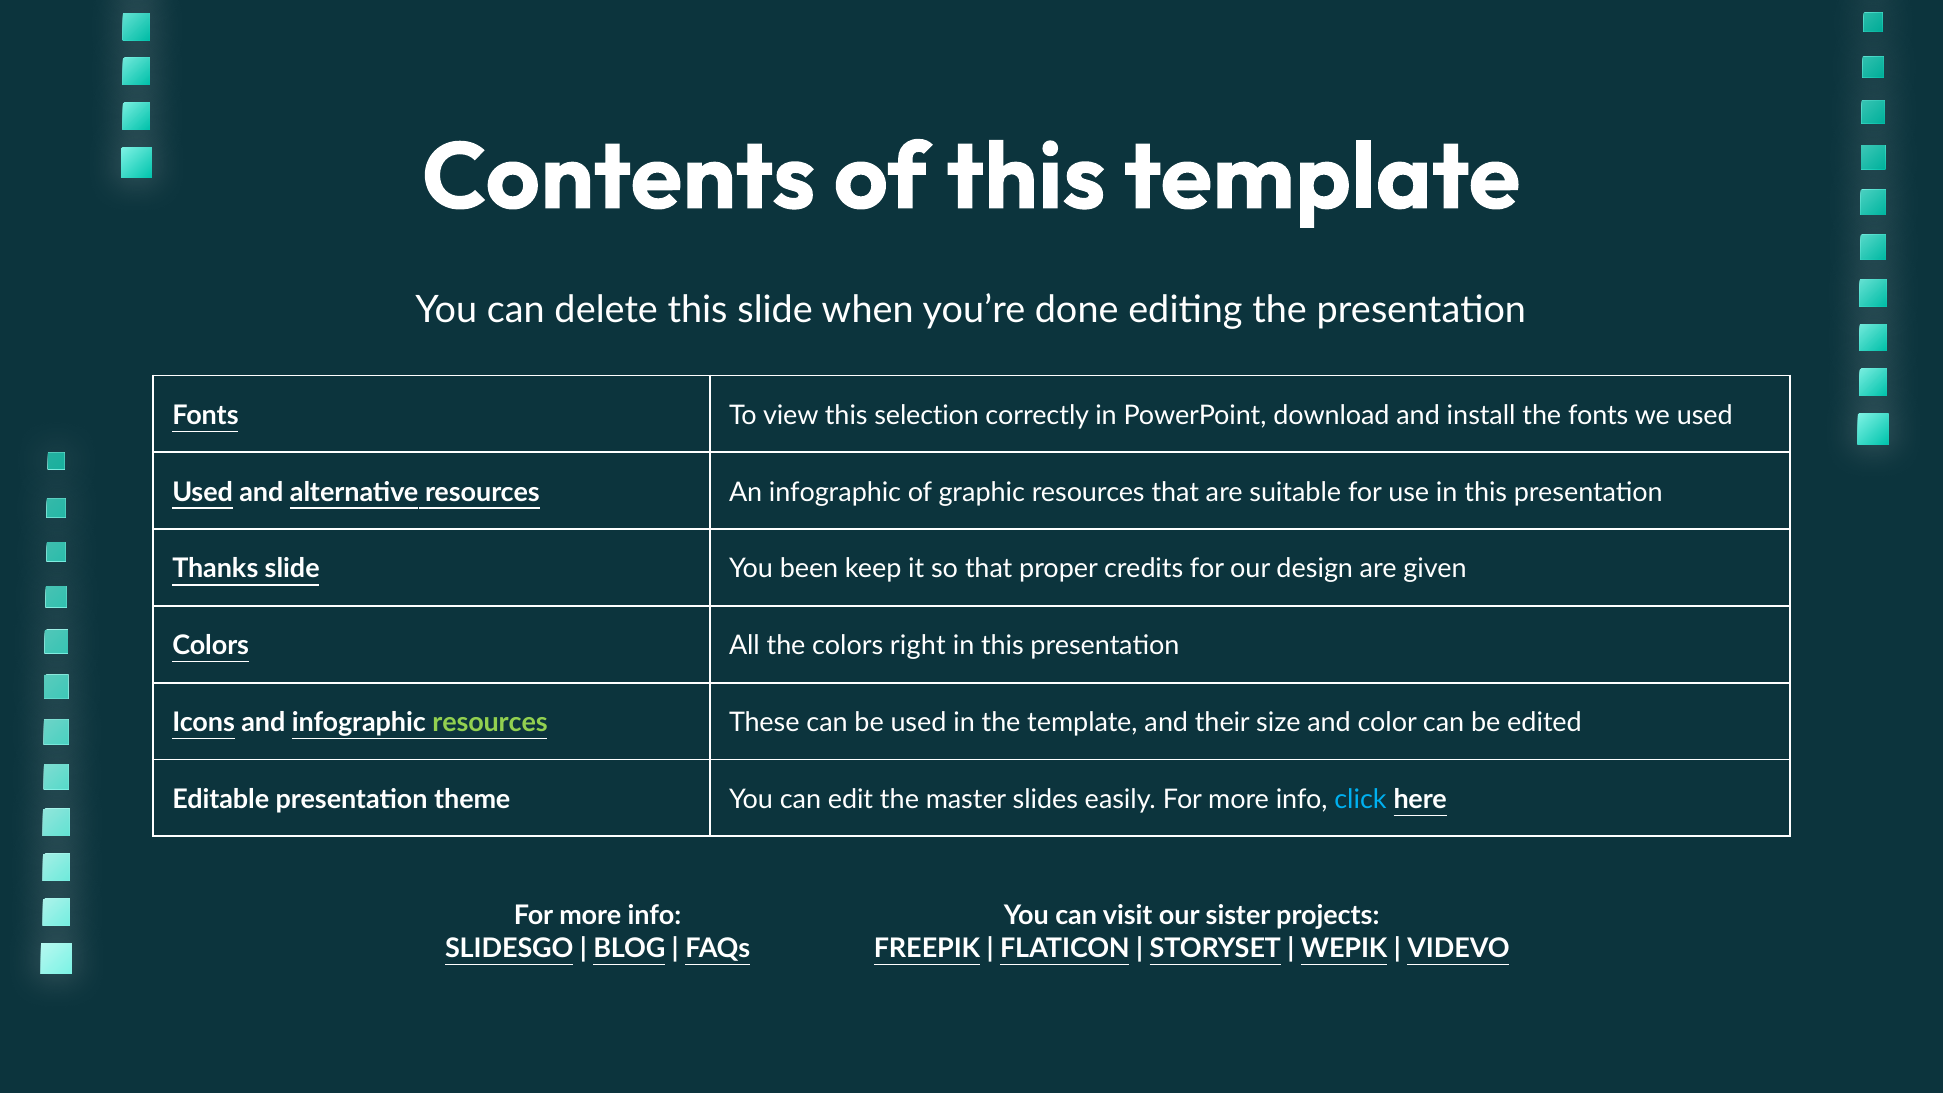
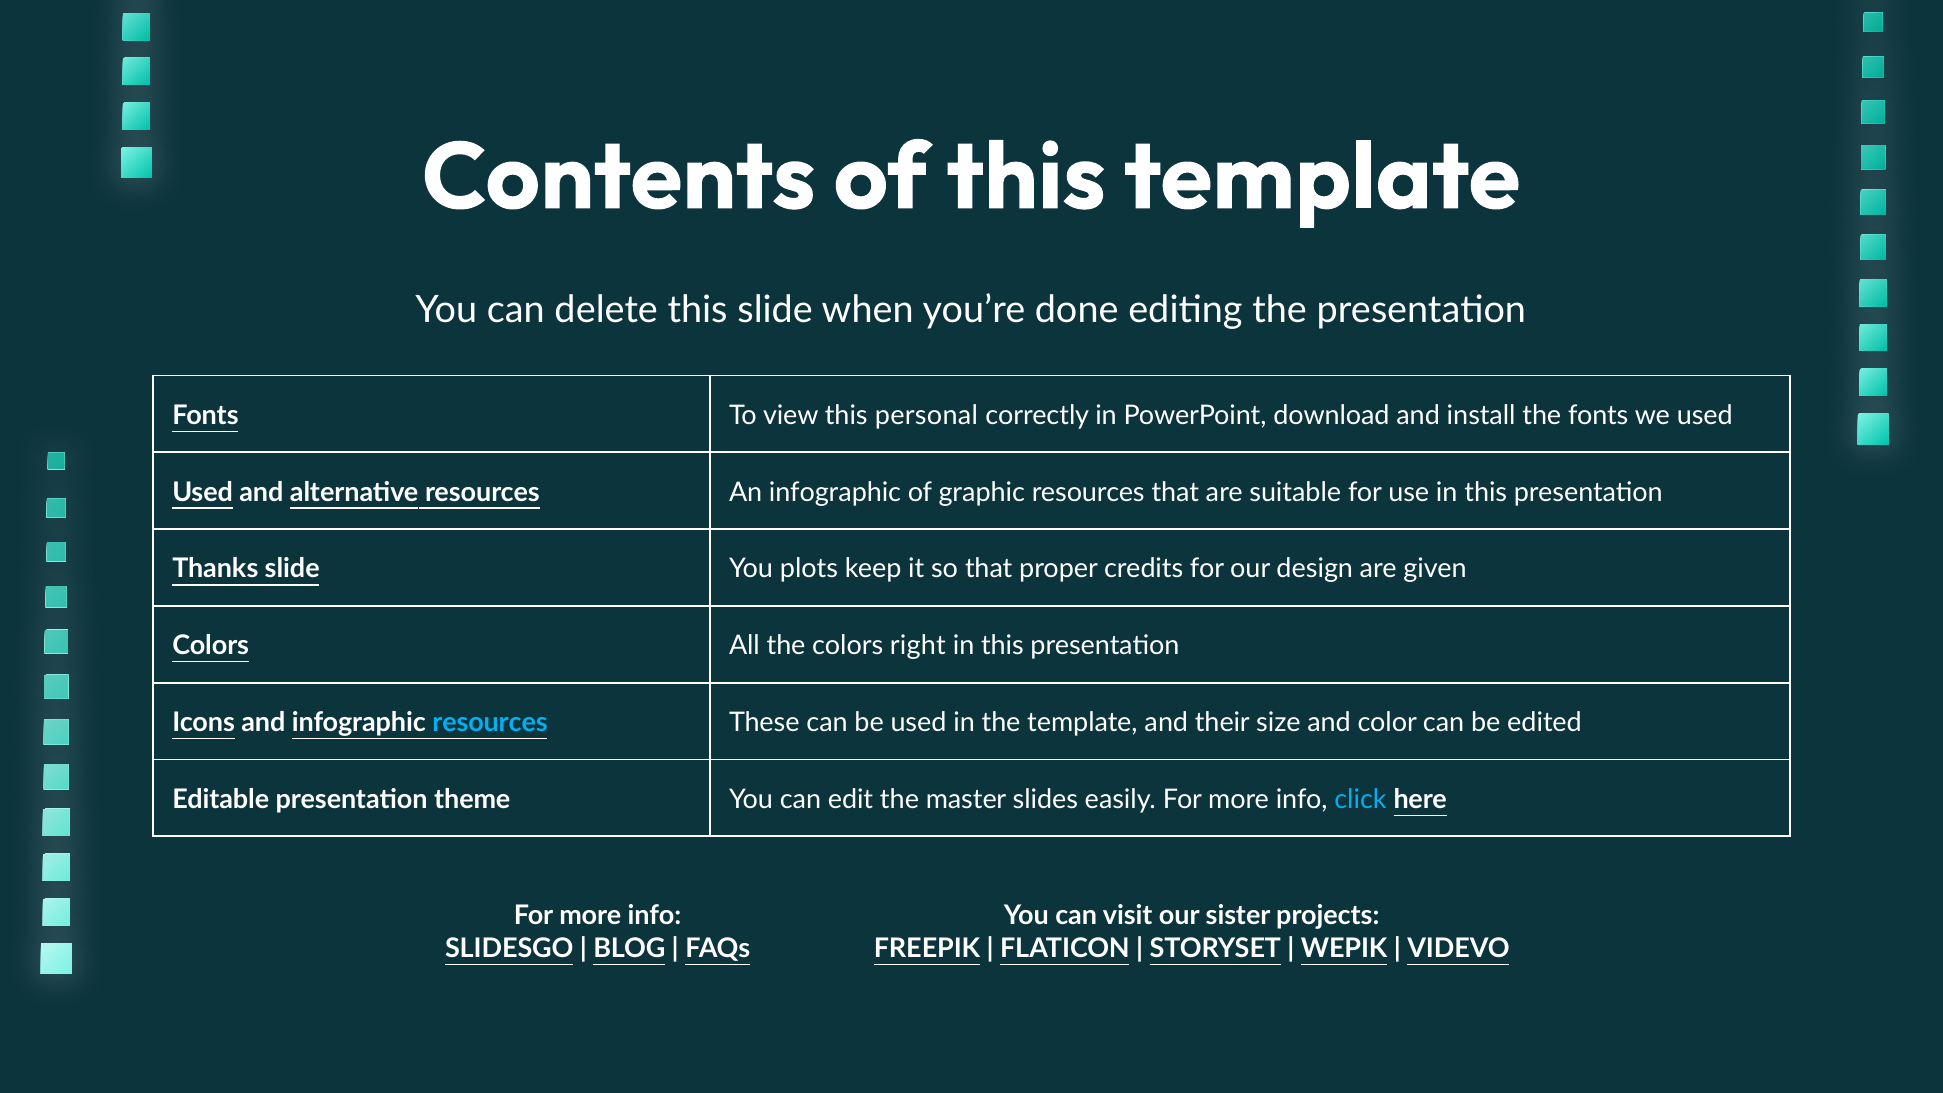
selection: selection -> personal
been: been -> plots
resources at (490, 723) colour: light green -> light blue
